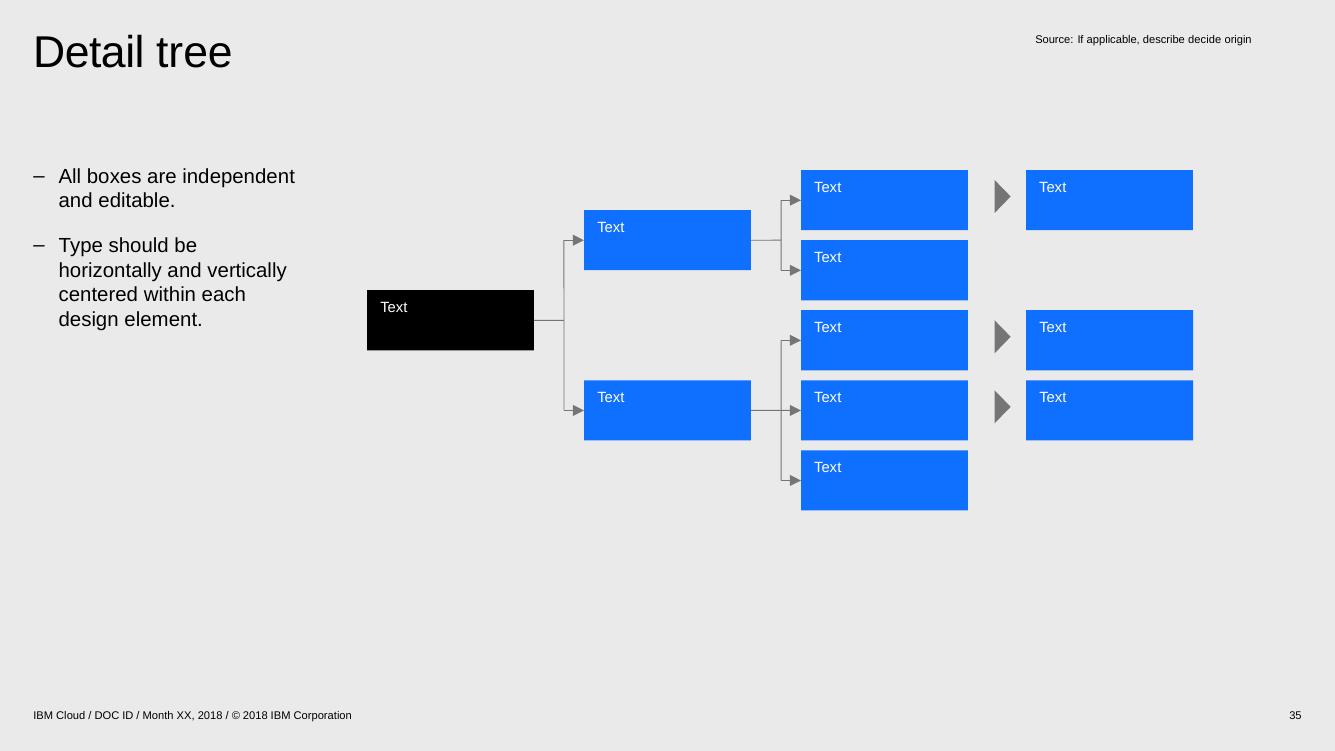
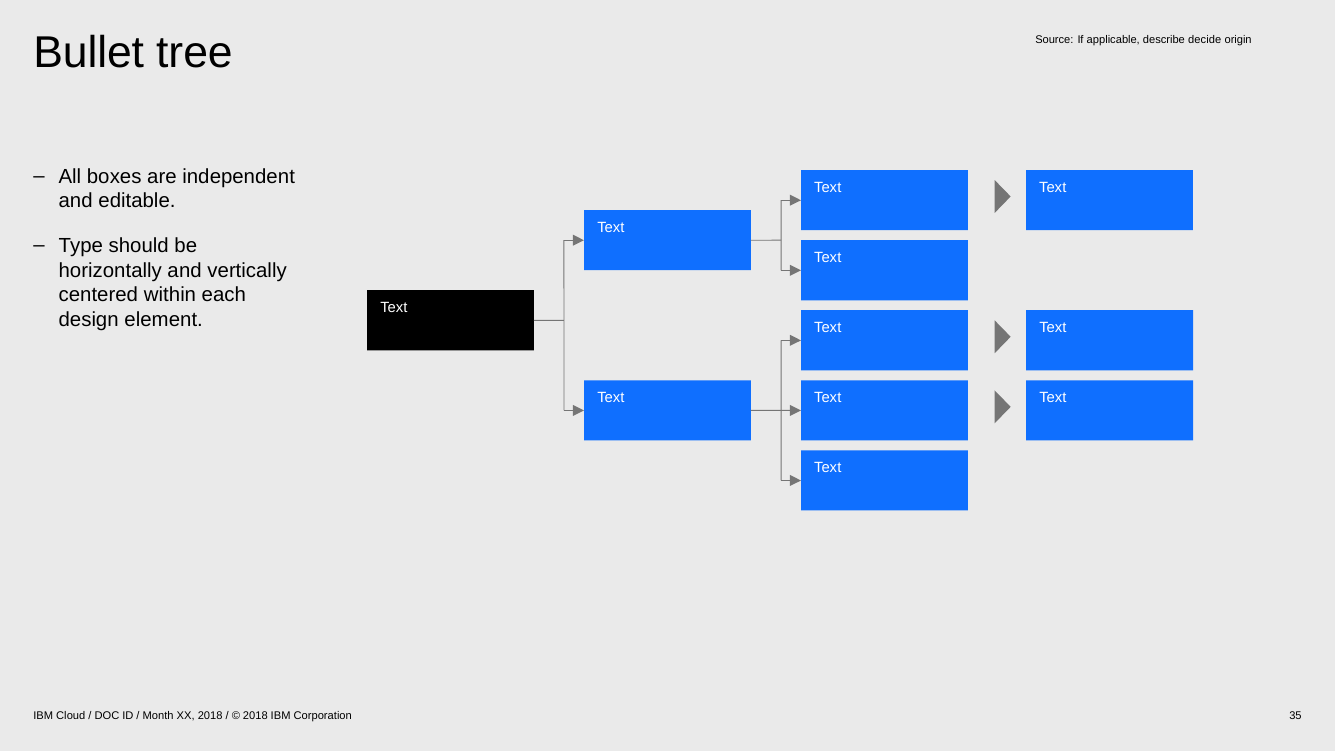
Detail: Detail -> Bullet
